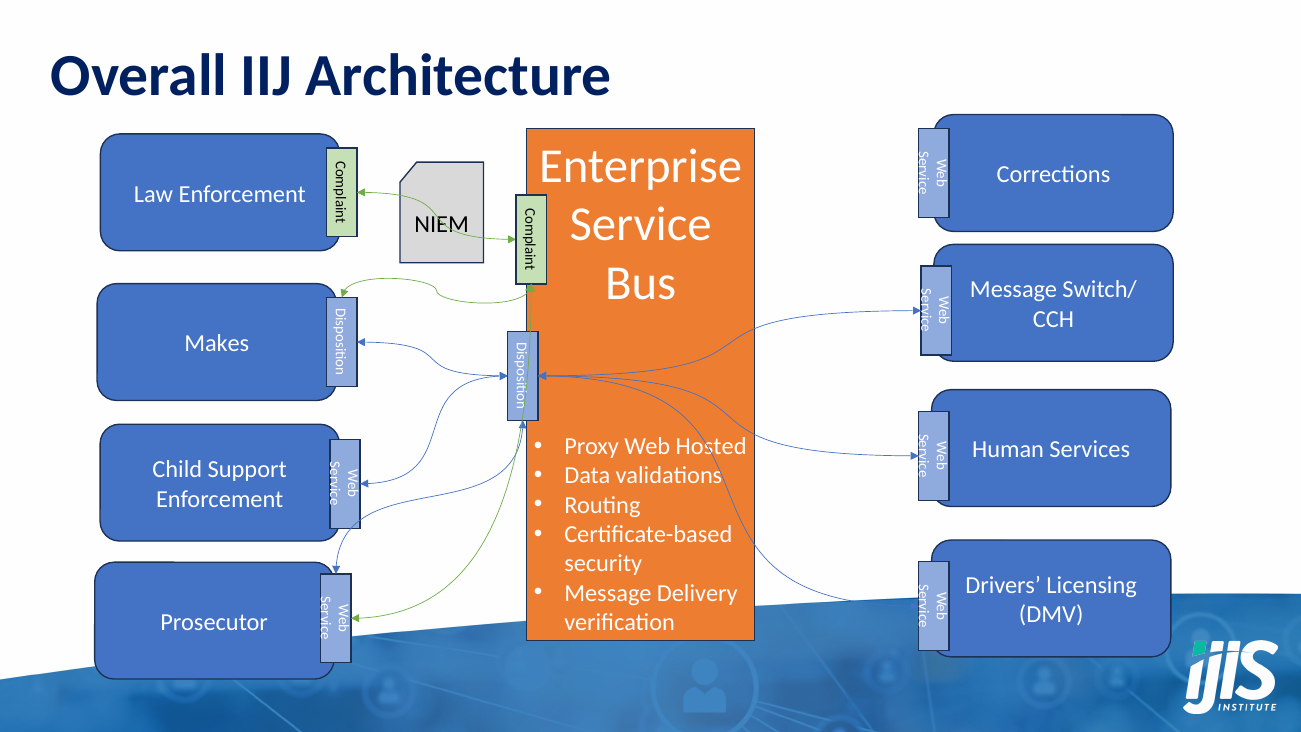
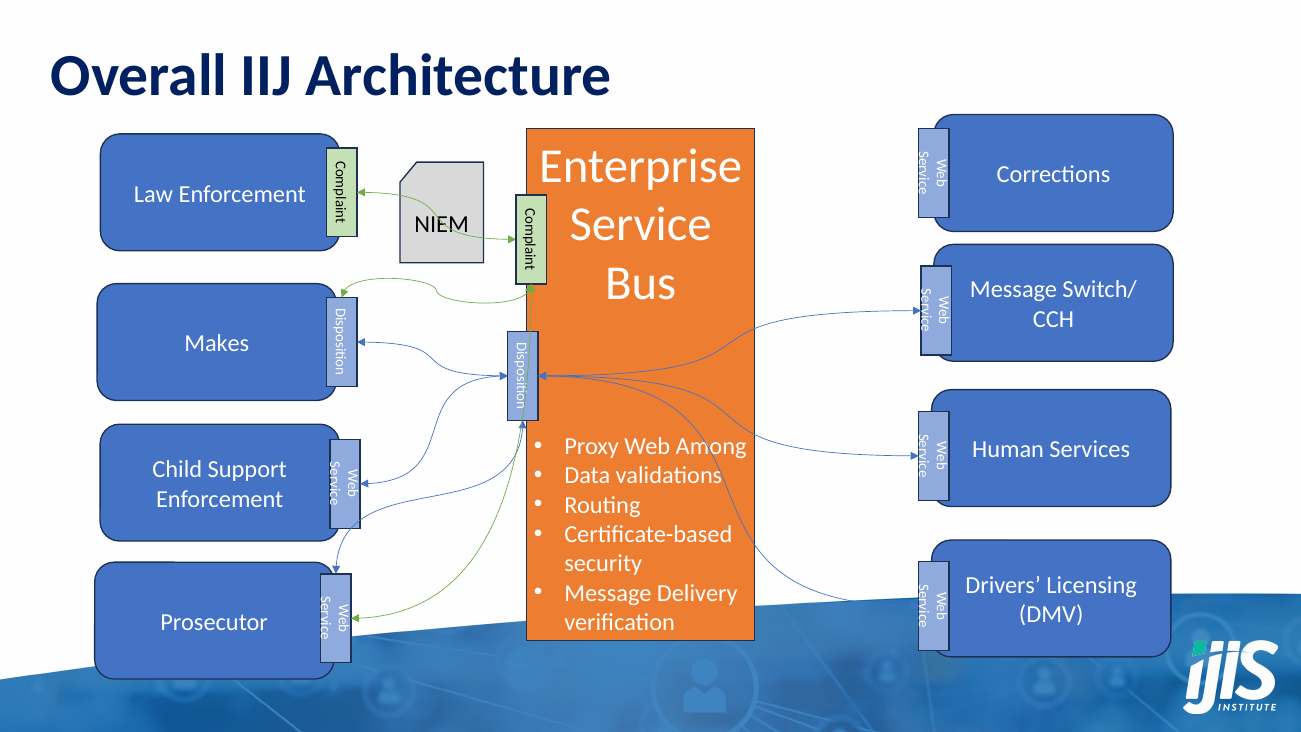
Hosted: Hosted -> Among
